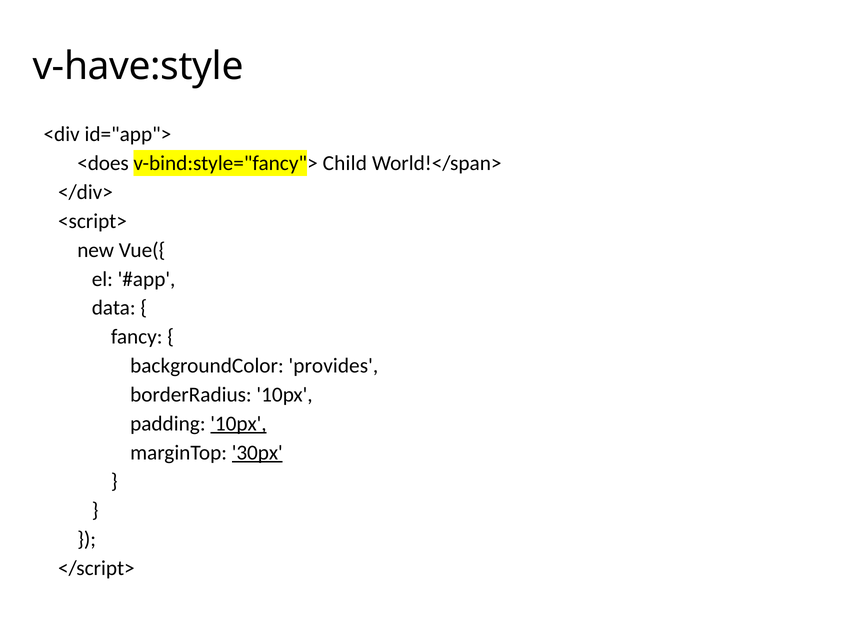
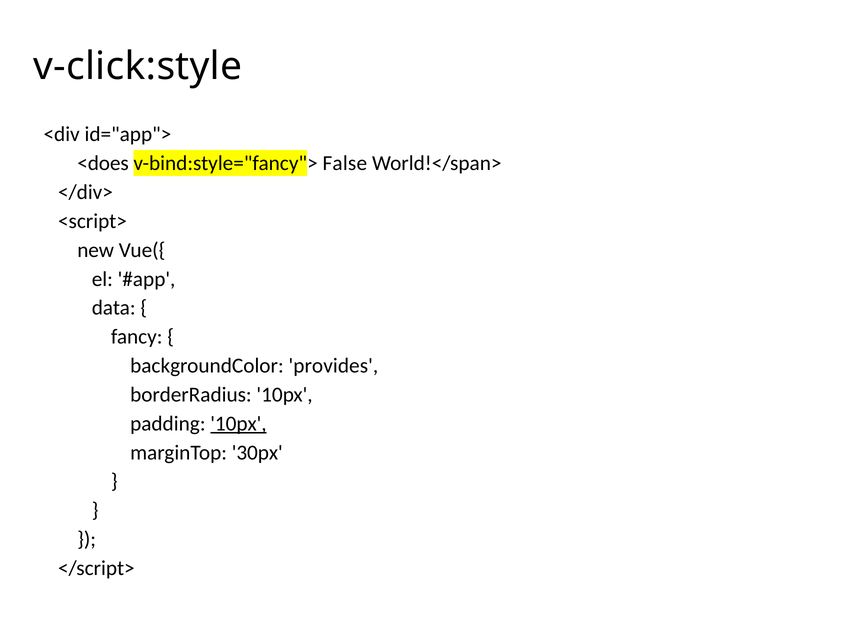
v-have:style: v-have:style -> v-click:style
Child: Child -> False
30px underline: present -> none
